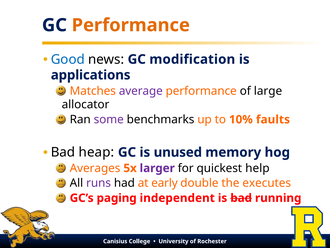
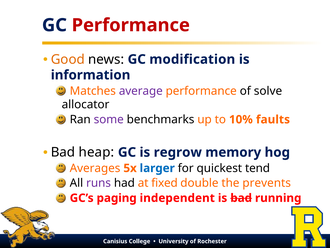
Performance at (131, 25) colour: orange -> red
Good colour: blue -> orange
applications: applications -> information
large: large -> solve
unused: unused -> regrow
larger colour: purple -> blue
help: help -> tend
early: early -> fixed
executes: executes -> prevents
